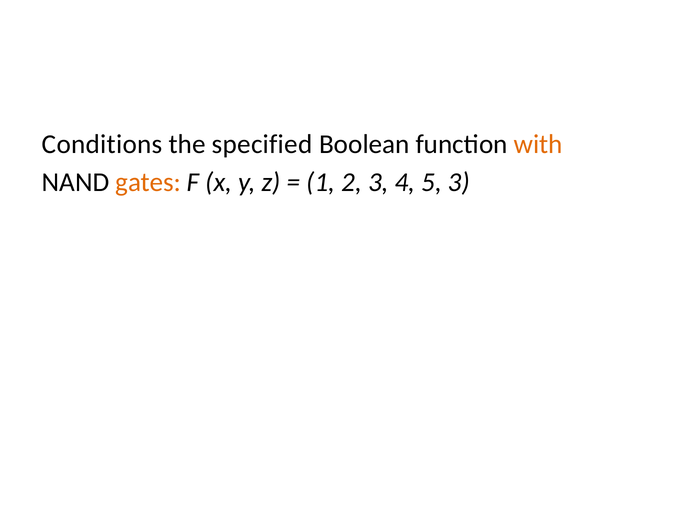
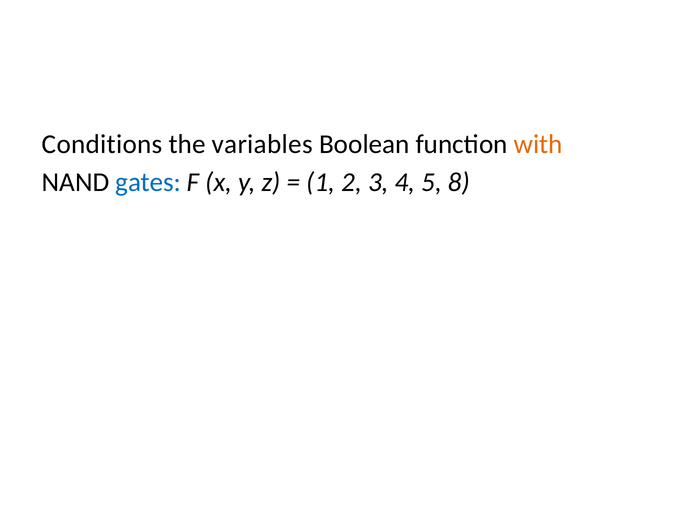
specified: specified -> variables
gates colour: orange -> blue
5 3: 3 -> 8
